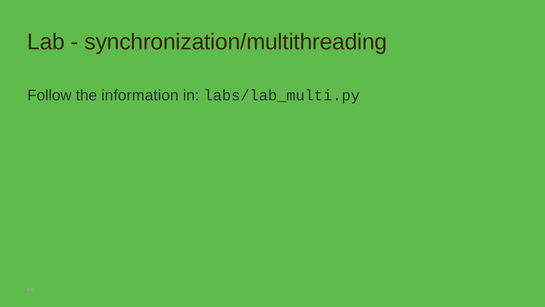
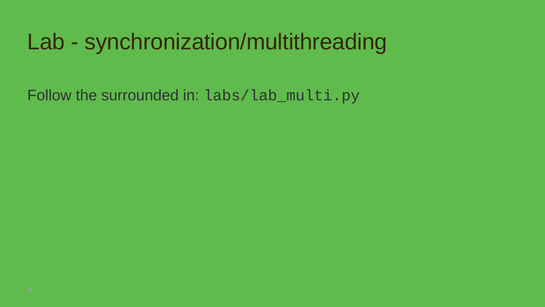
information: information -> surrounded
